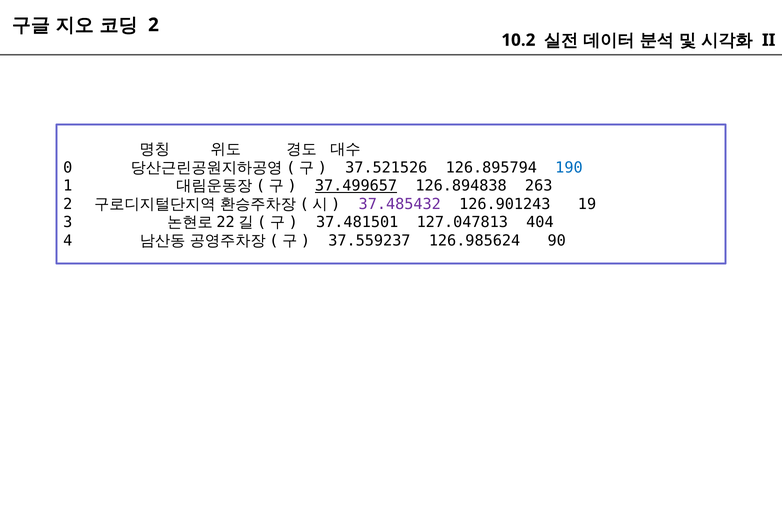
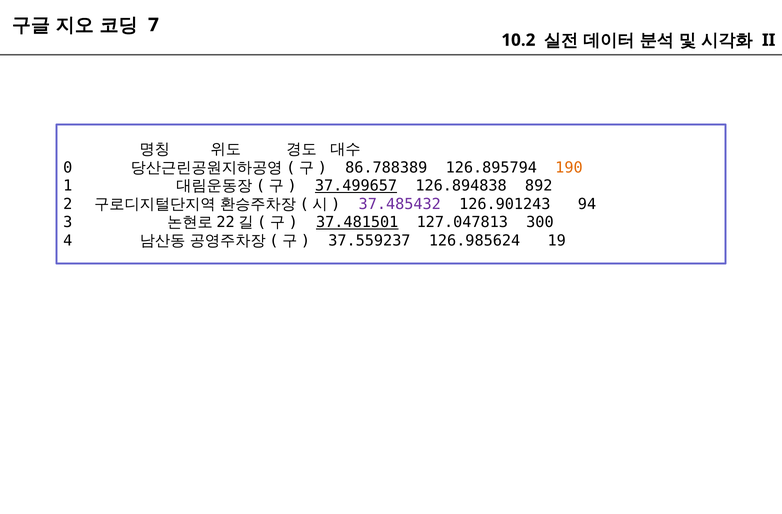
2 at (153, 25): 2 -> 7
37.521526: 37.521526 -> 86.788389
190 colour: blue -> orange
263: 263 -> 892
19: 19 -> 94
37.481501 underline: none -> present
404: 404 -> 300
90: 90 -> 19
